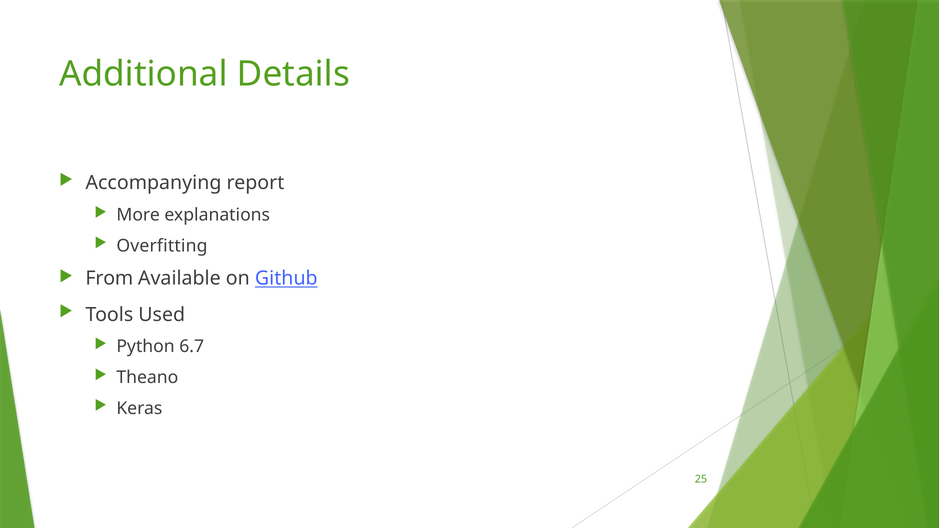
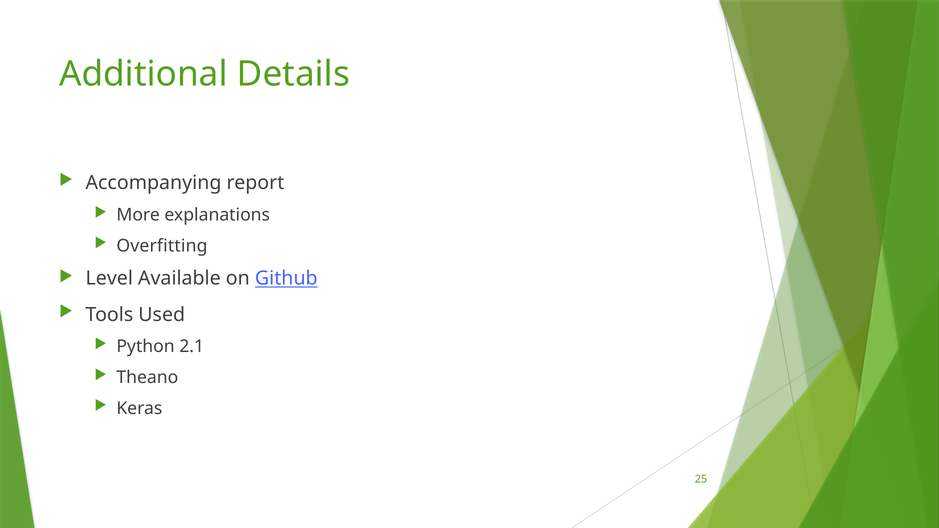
From: From -> Level
6.7: 6.7 -> 2.1
